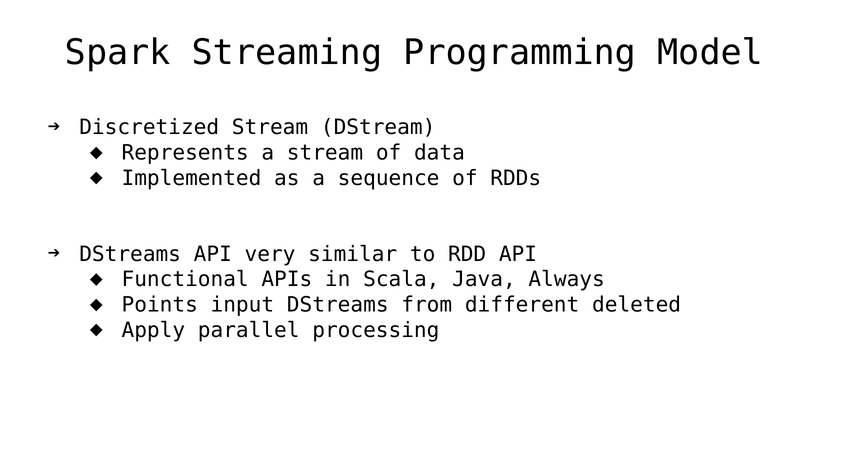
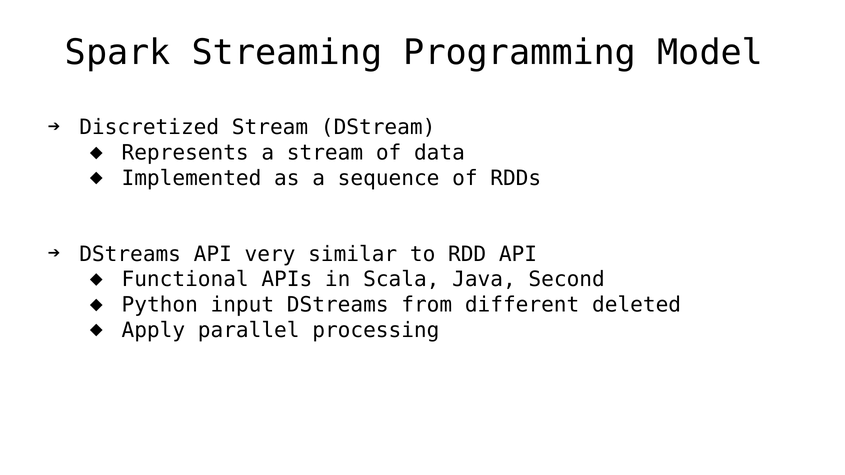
Always: Always -> Second
Points: Points -> Python
